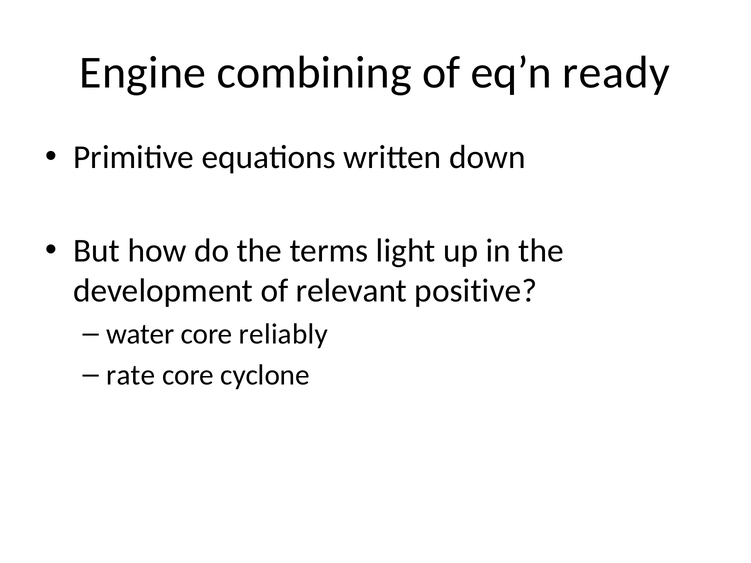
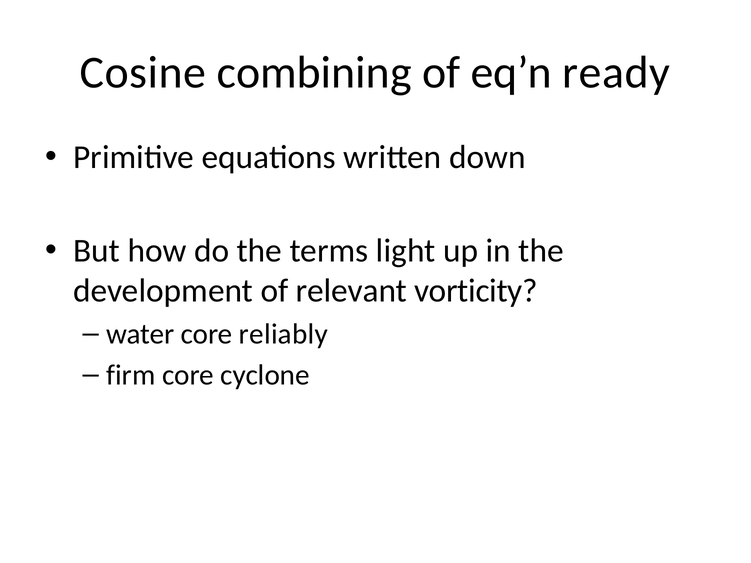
Engine: Engine -> Cosine
positive: positive -> vorticity
rate: rate -> firm
